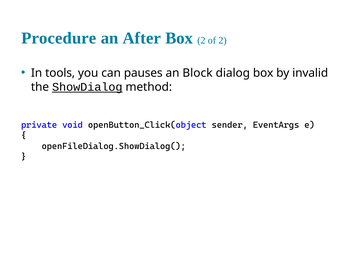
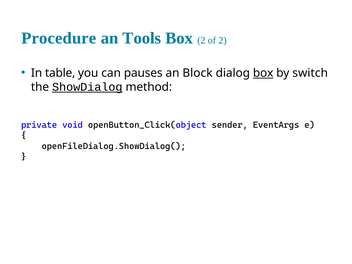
After: After -> Tools
tools: tools -> table
box at (263, 73) underline: none -> present
invalid: invalid -> switch
